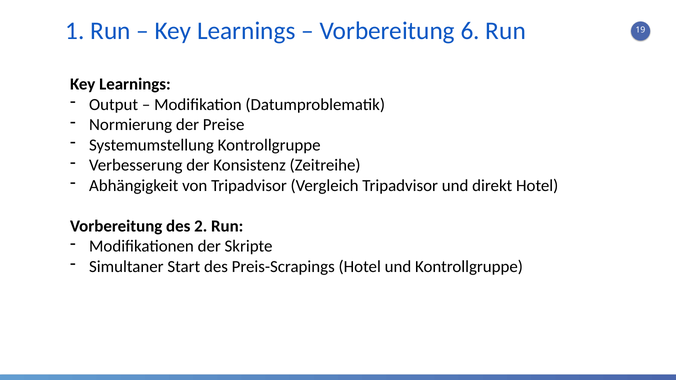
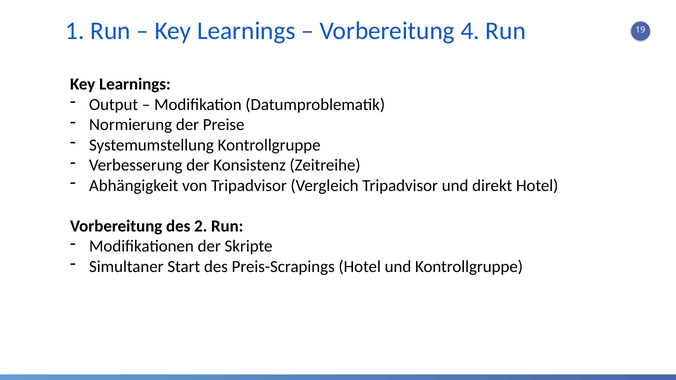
6: 6 -> 4
